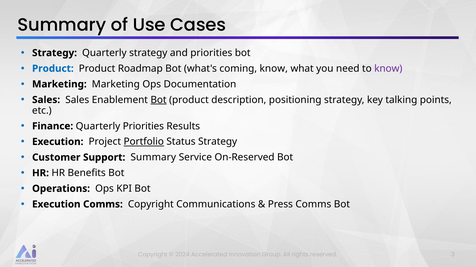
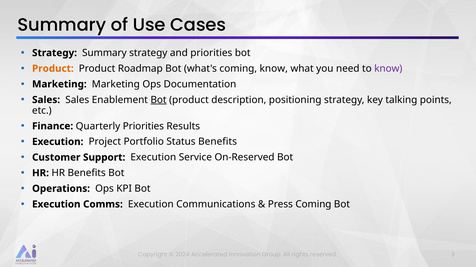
Strategy Quarterly: Quarterly -> Summary
Product at (53, 69) colour: blue -> orange
Portfolio underline: present -> none
Status Strategy: Strategy -> Benefits
Support Summary: Summary -> Execution
Comms Copyright: Copyright -> Execution
Press Comms: Comms -> Coming
